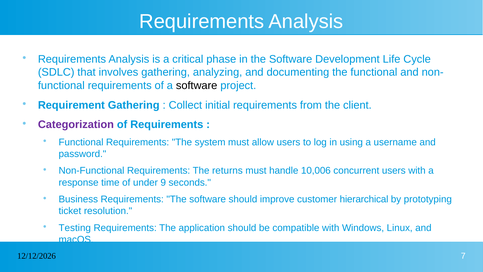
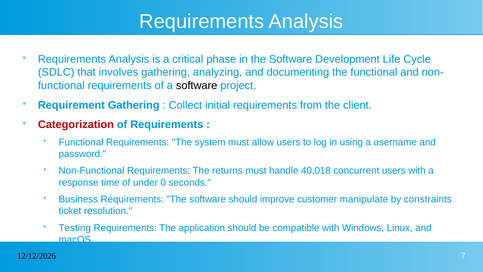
Categorization colour: purple -> red
10,006: 10,006 -> 40,018
9: 9 -> 0
hierarchical: hierarchical -> manipulate
prototyping: prototyping -> constraints
